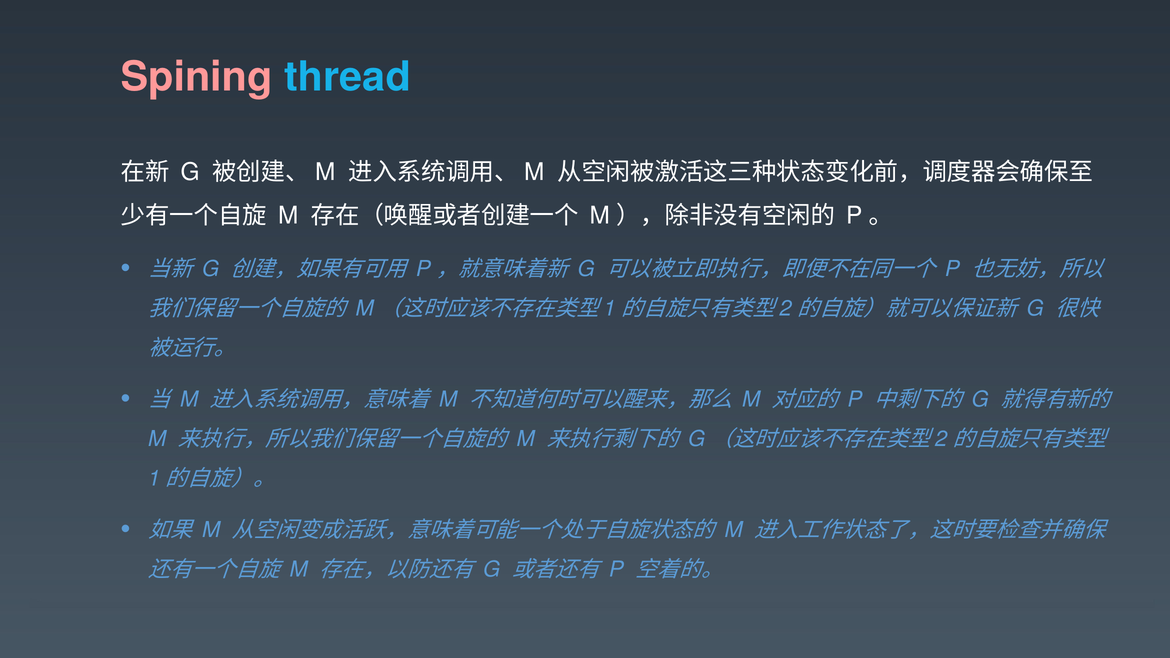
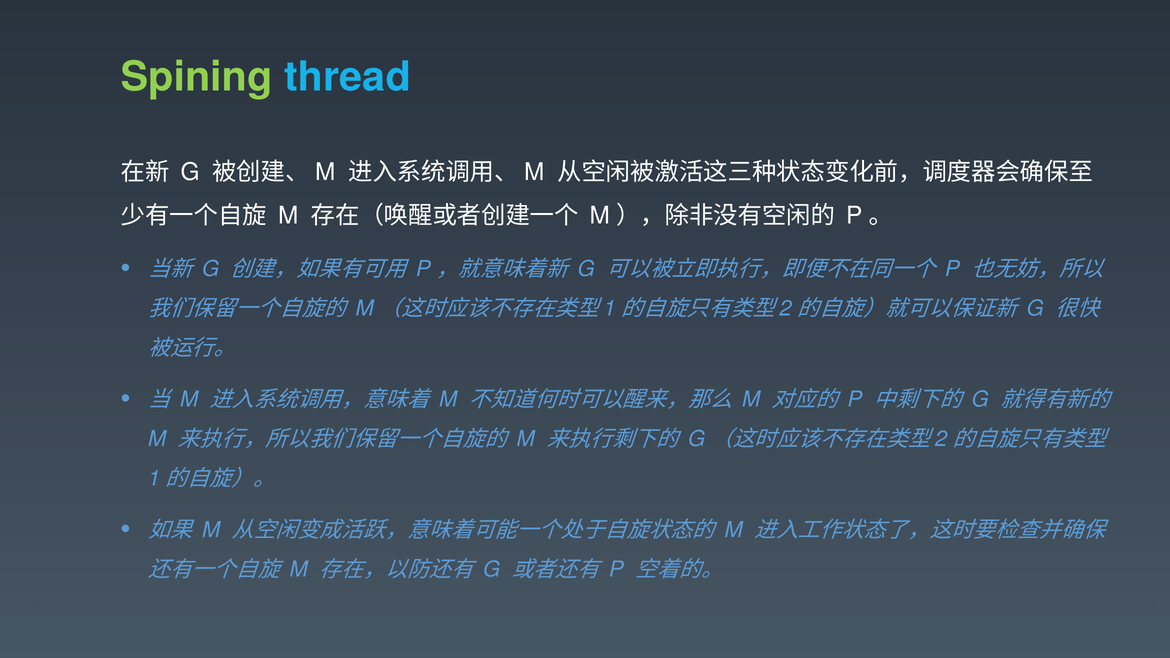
Spining colour: pink -> light green
